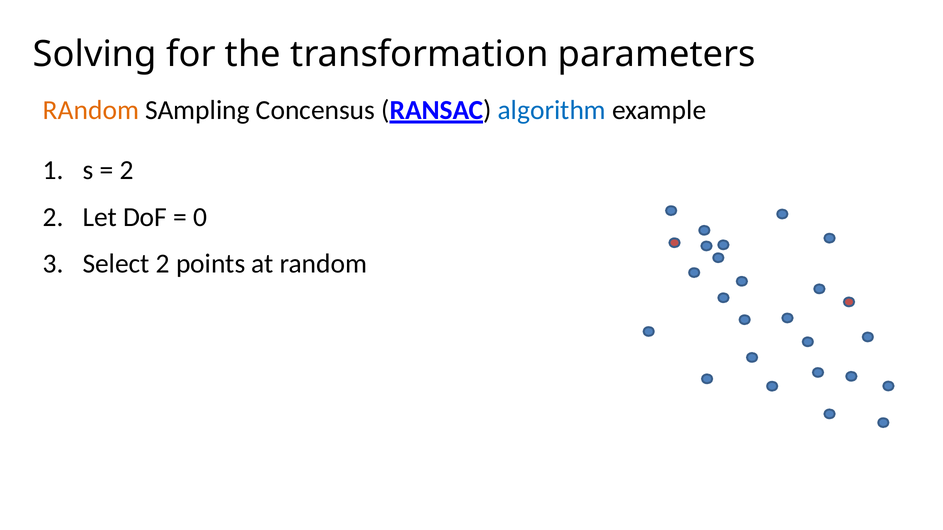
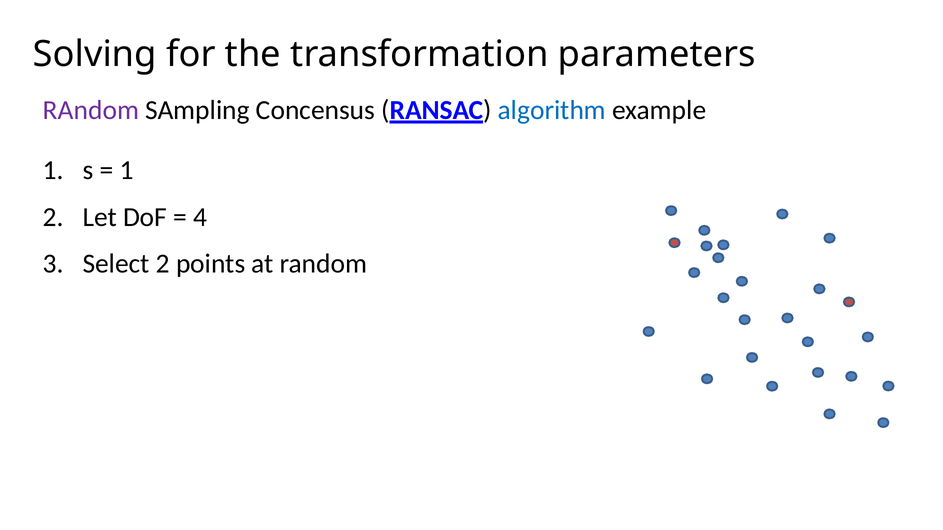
RAndom at (91, 110) colour: orange -> purple
2 at (126, 170): 2 -> 1
0: 0 -> 4
